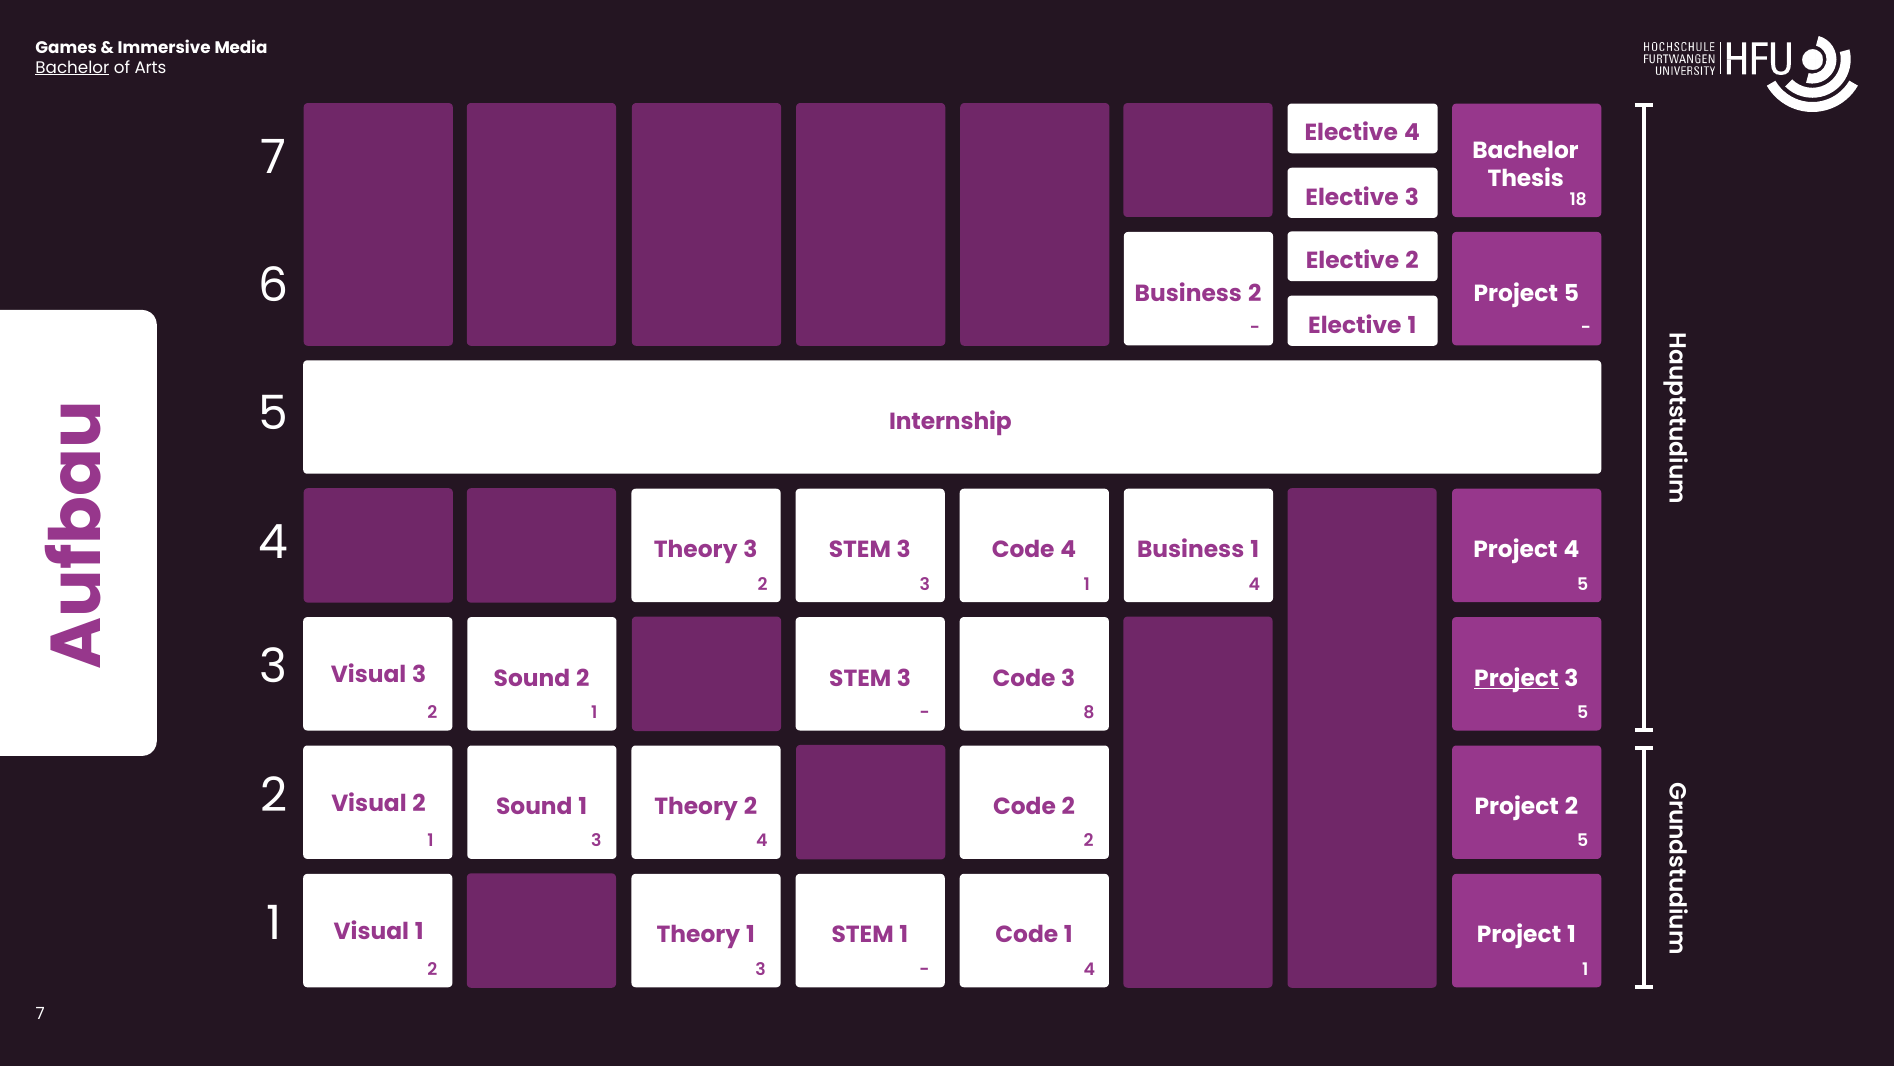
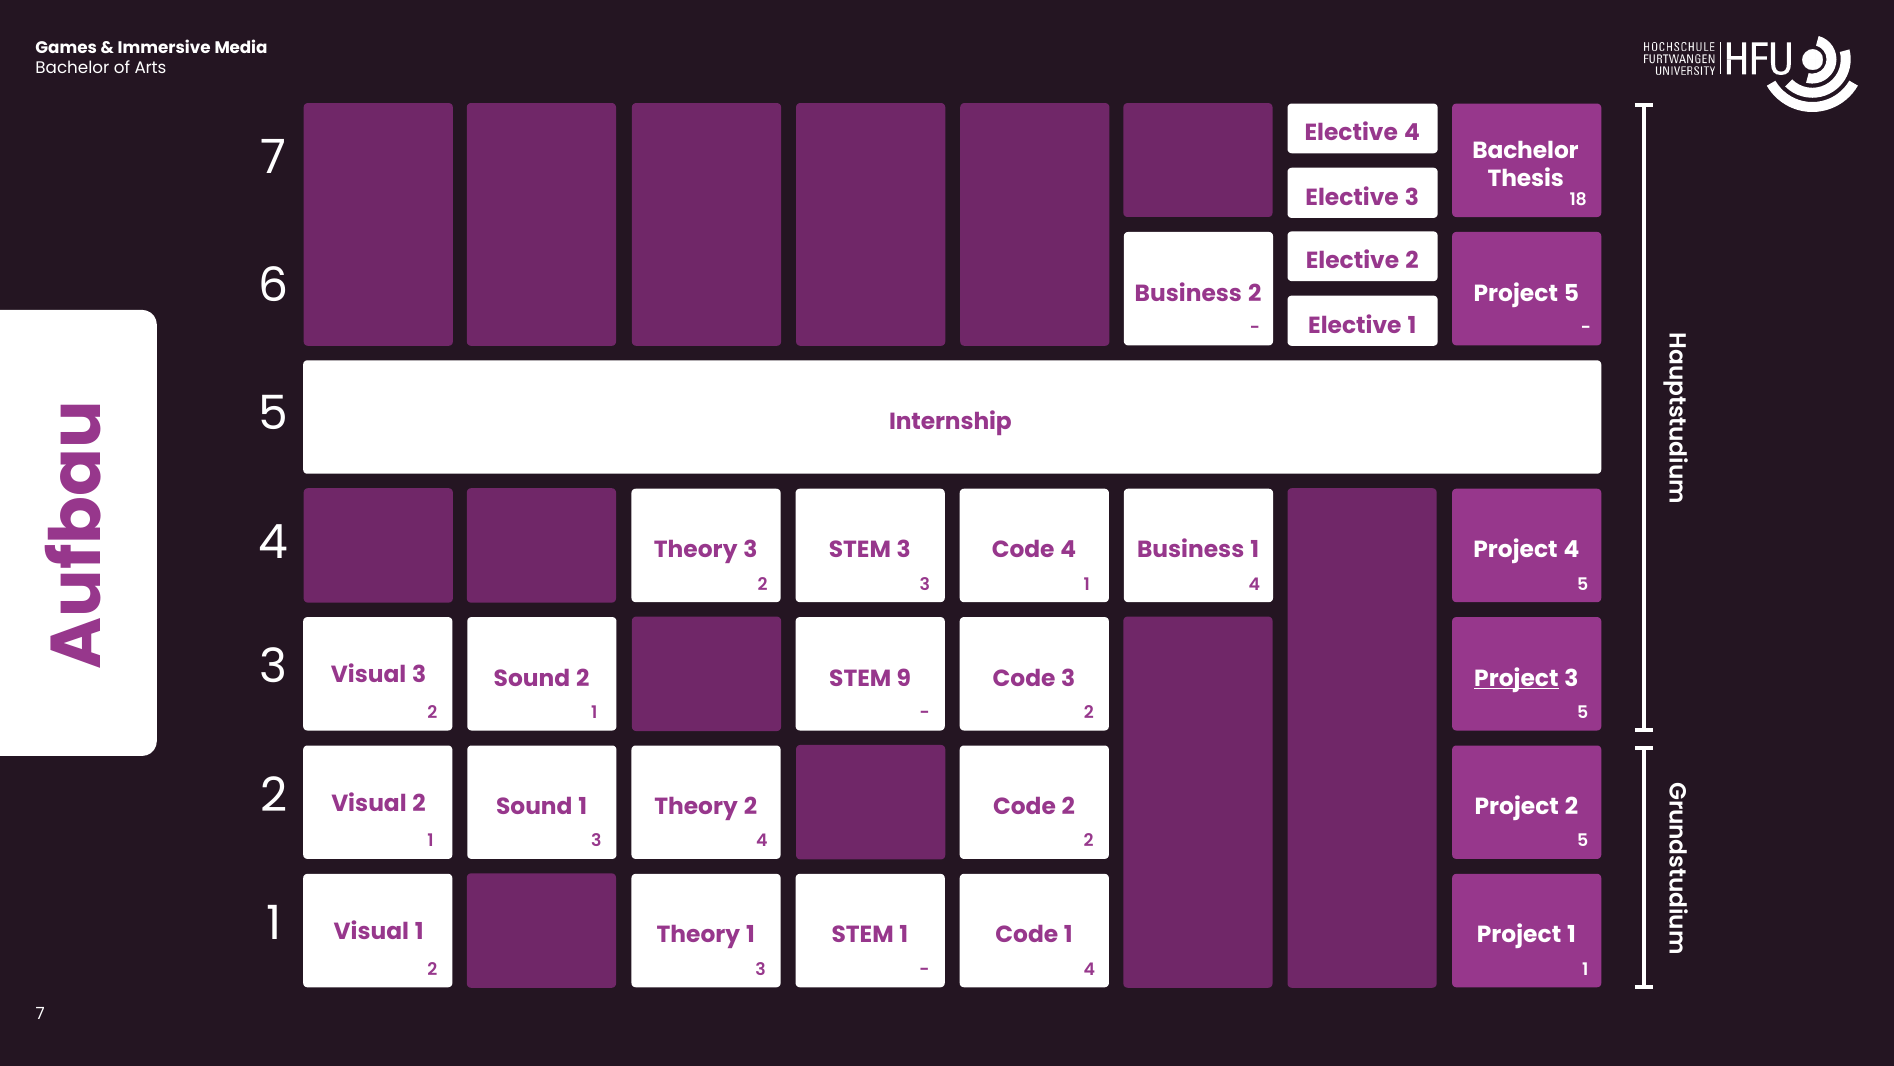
Bachelor at (72, 68) underline: present -> none
3 at (904, 678): 3 -> 9
8 at (1089, 712): 8 -> 2
